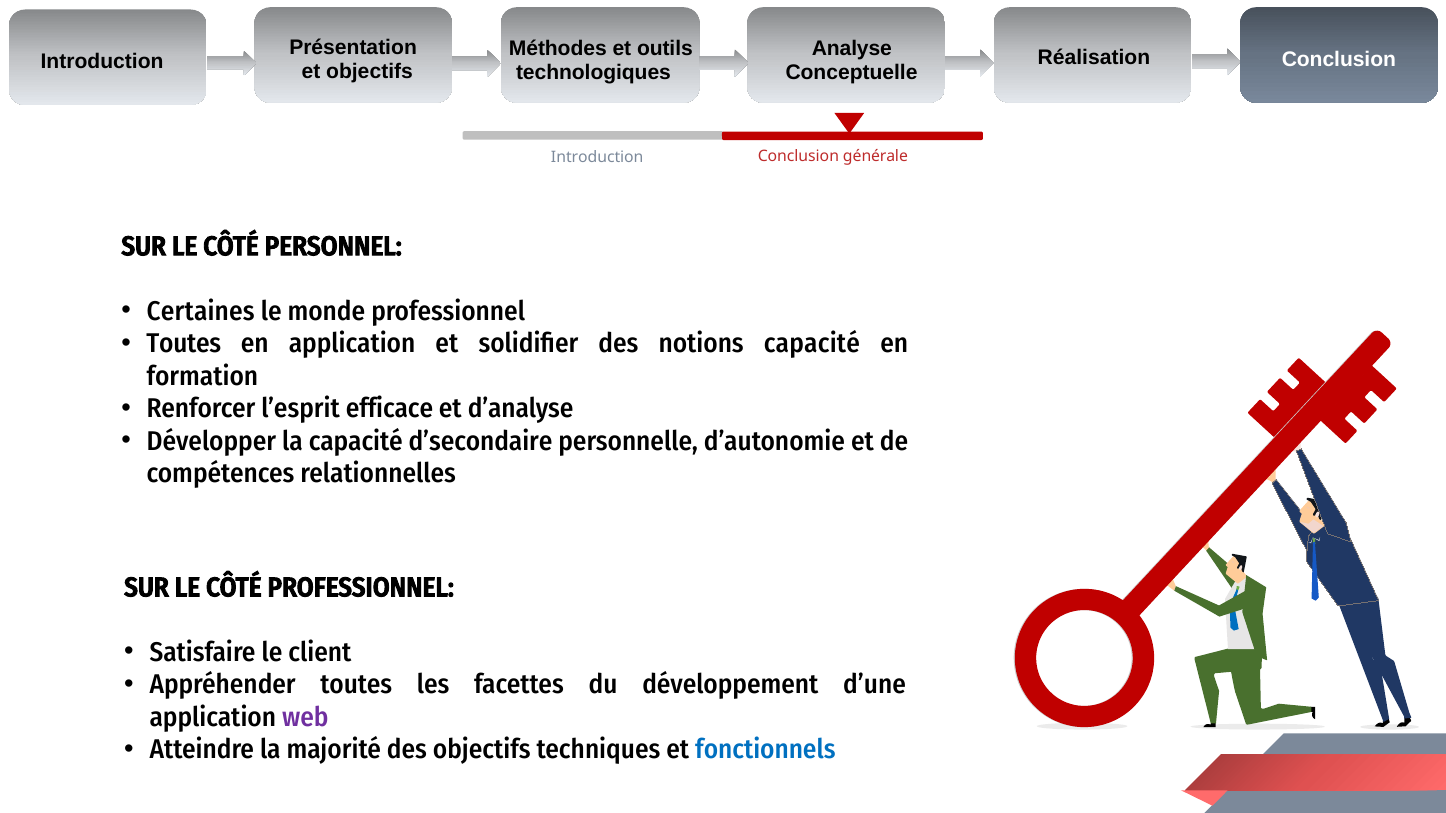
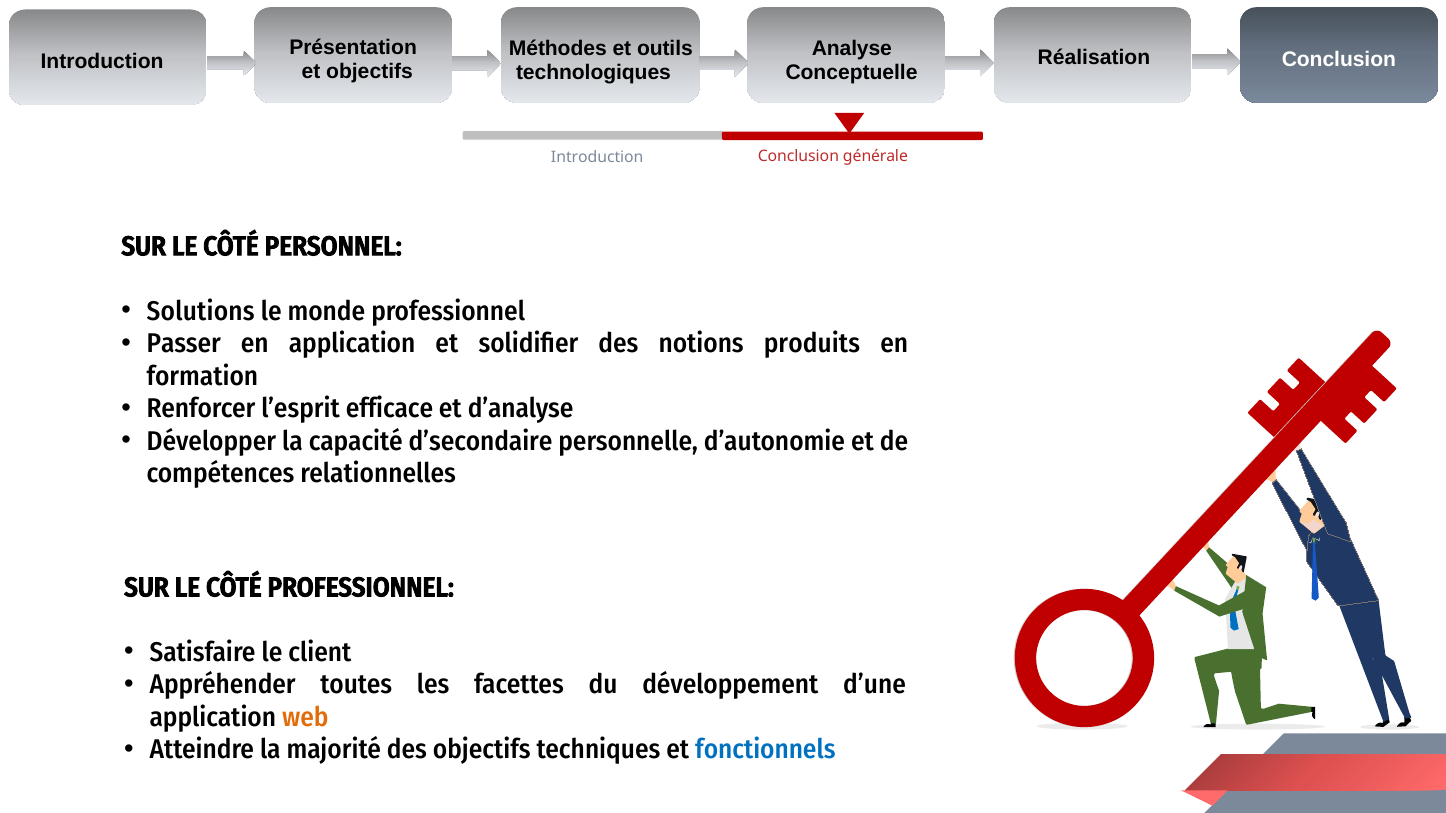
Certaines: Certaines -> Solutions
Toutes at (184, 344): Toutes -> Passer
notions capacité: capacité -> produits
web colour: purple -> orange
